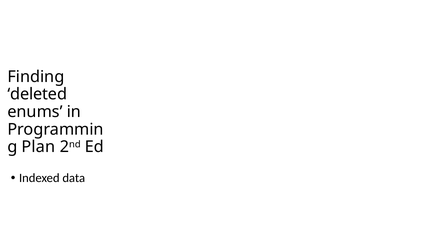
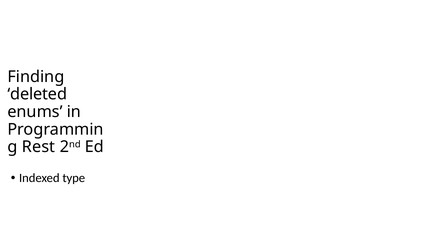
Plan: Plan -> Rest
data: data -> type
